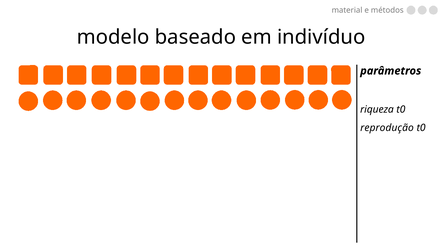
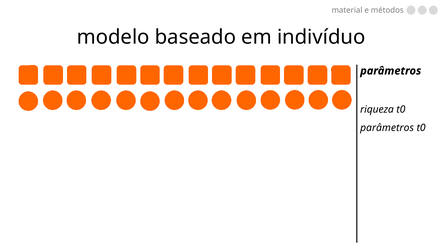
reprodução at (387, 128): reprodução -> parâmetros
